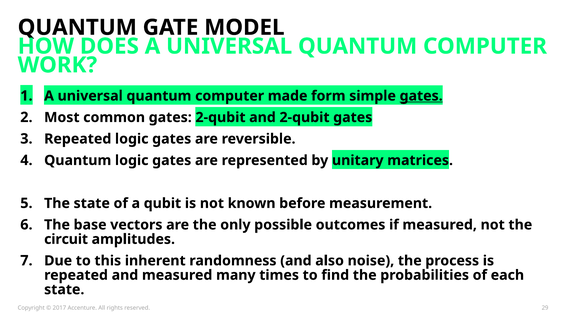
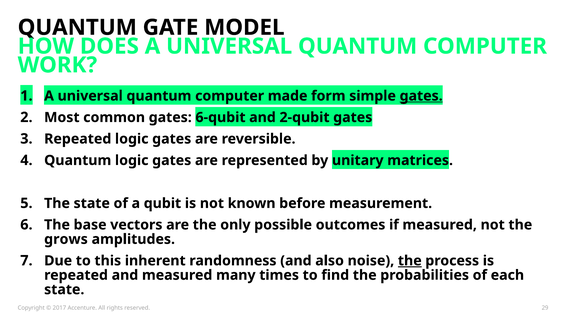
gates 2-qubit: 2-qubit -> 6-qubit
circuit: circuit -> grows
the at (410, 261) underline: none -> present
